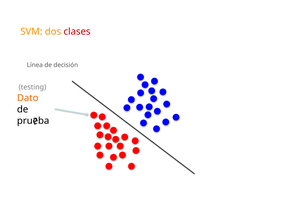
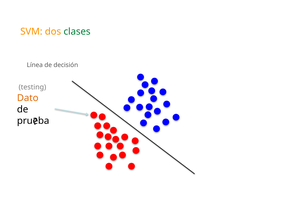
clases colour: red -> green
